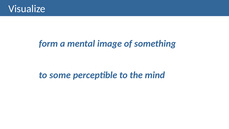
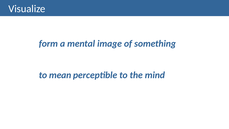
some: some -> mean
